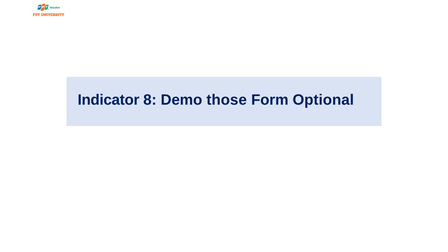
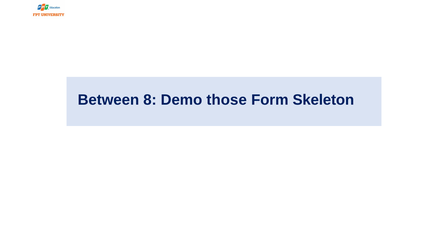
Indicator: Indicator -> Between
Optional: Optional -> Skeleton
